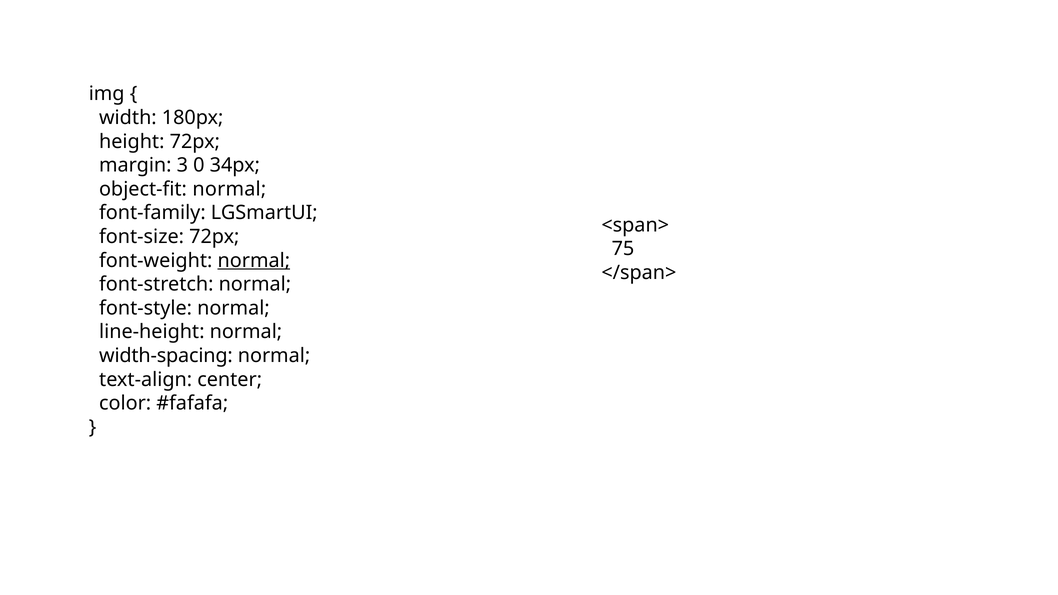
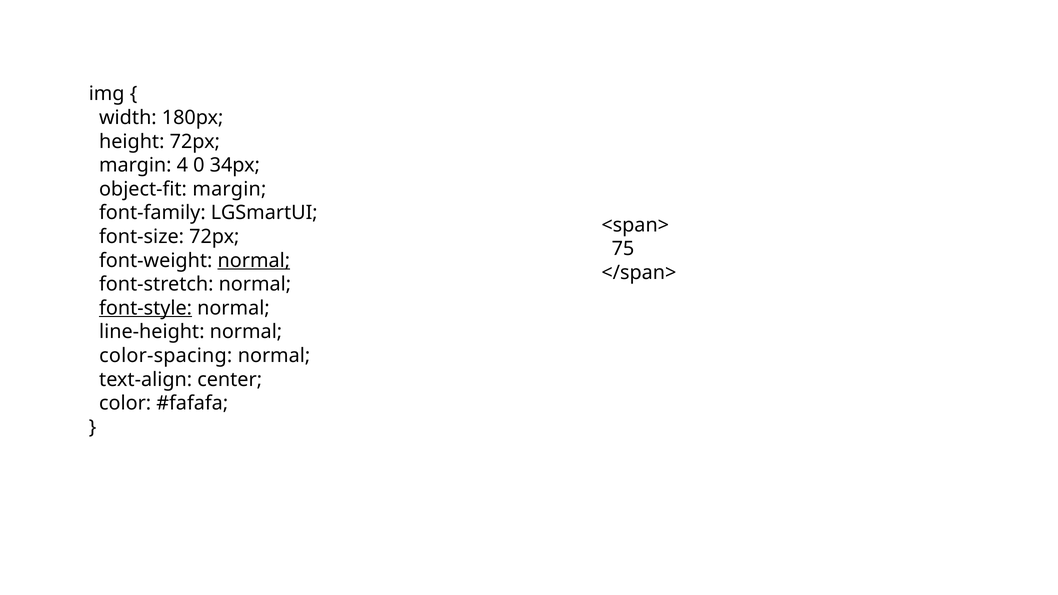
3: 3 -> 4
object-fit normal: normal -> margin
font-style underline: none -> present
width-spacing: width-spacing -> color-spacing
